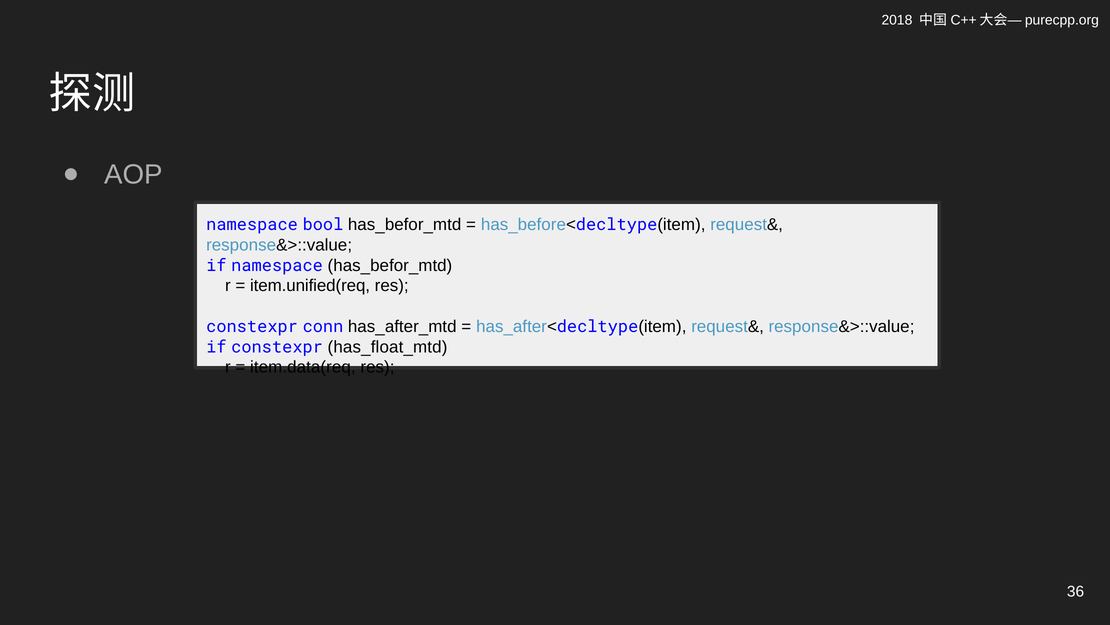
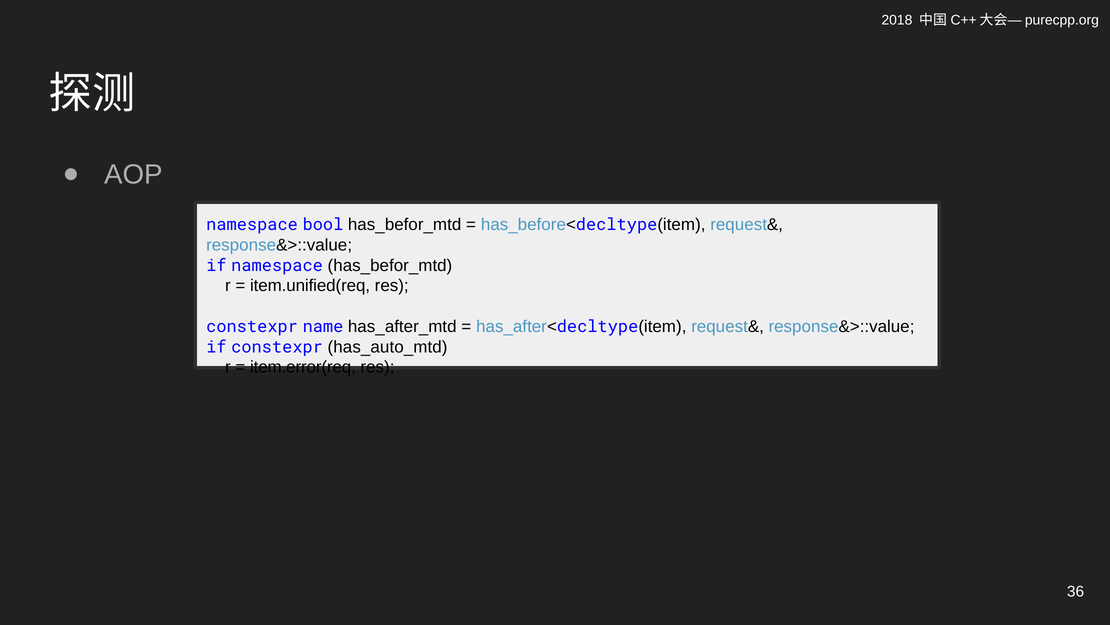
conn: conn -> name
has_float_mtd: has_float_mtd -> has_auto_mtd
item.data(req: item.data(req -> item.error(req
